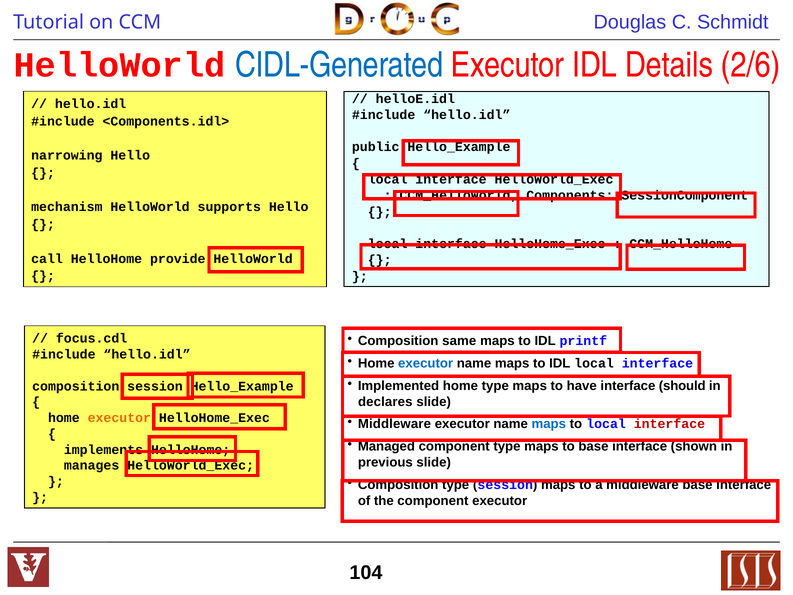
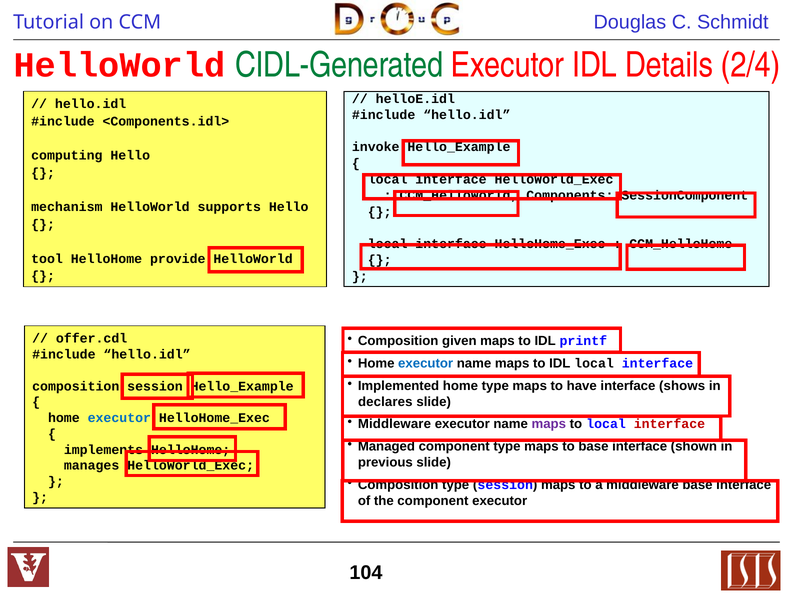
CIDL-Generated colour: blue -> green
2/6: 2/6 -> 2/4
public: public -> invoke
narrowing: narrowing -> computing
call: call -> tool
focus.cdl: focus.cdl -> offer.cdl
same: same -> given
should: should -> shows
executor at (119, 418) colour: orange -> blue
maps at (549, 424) colour: blue -> purple
